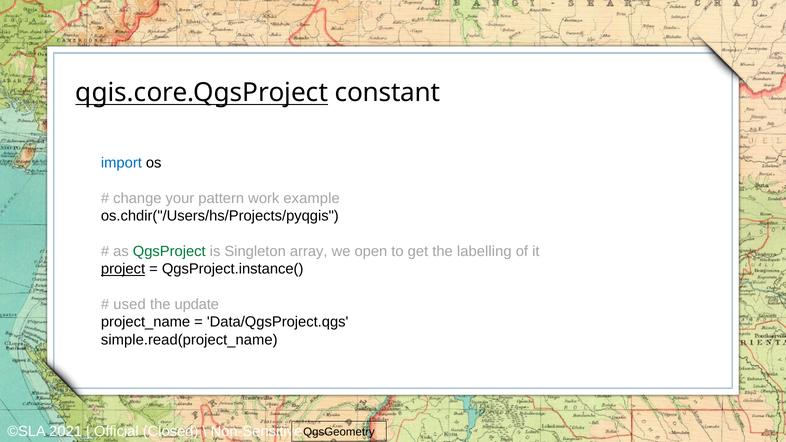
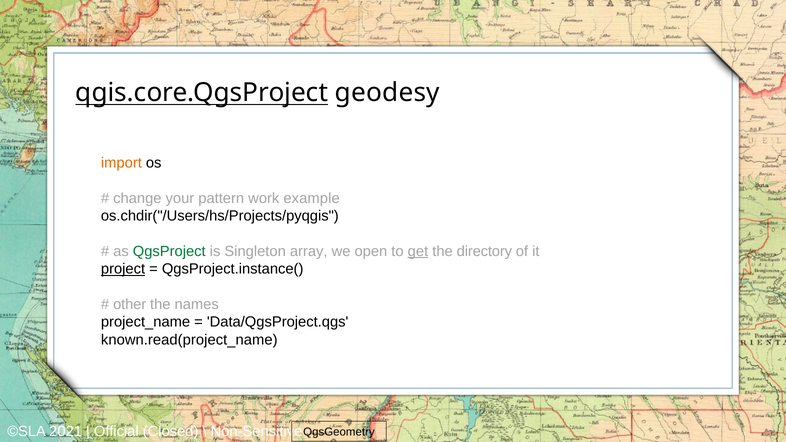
constant: constant -> geodesy
import colour: blue -> orange
get underline: none -> present
labelling: labelling -> directory
used: used -> other
update: update -> names
simple.read(project_name: simple.read(project_name -> known.read(project_name
